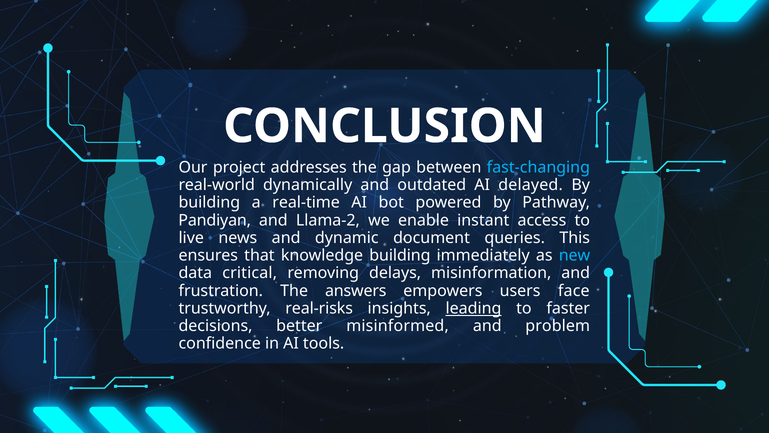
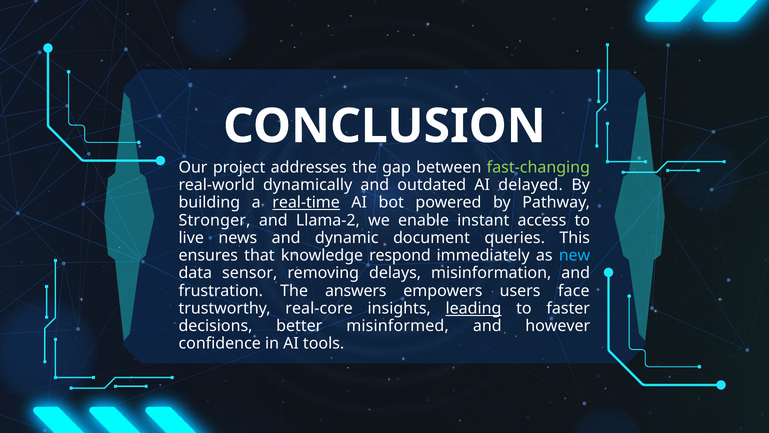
fast-changing colour: light blue -> light green
real-time underline: none -> present
Pandiyan: Pandiyan -> Stronger
knowledge building: building -> respond
critical: critical -> sensor
real-risks: real-risks -> real-core
problem: problem -> however
